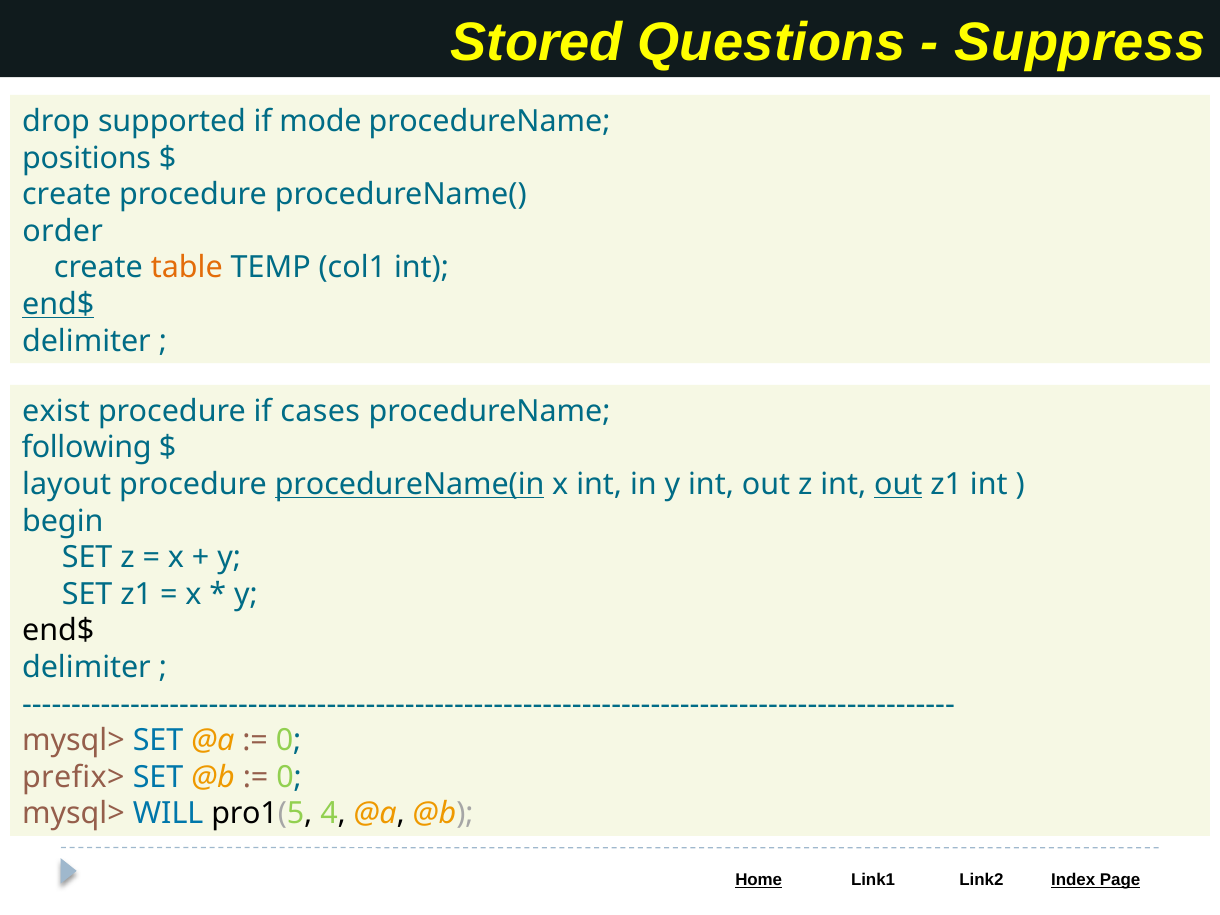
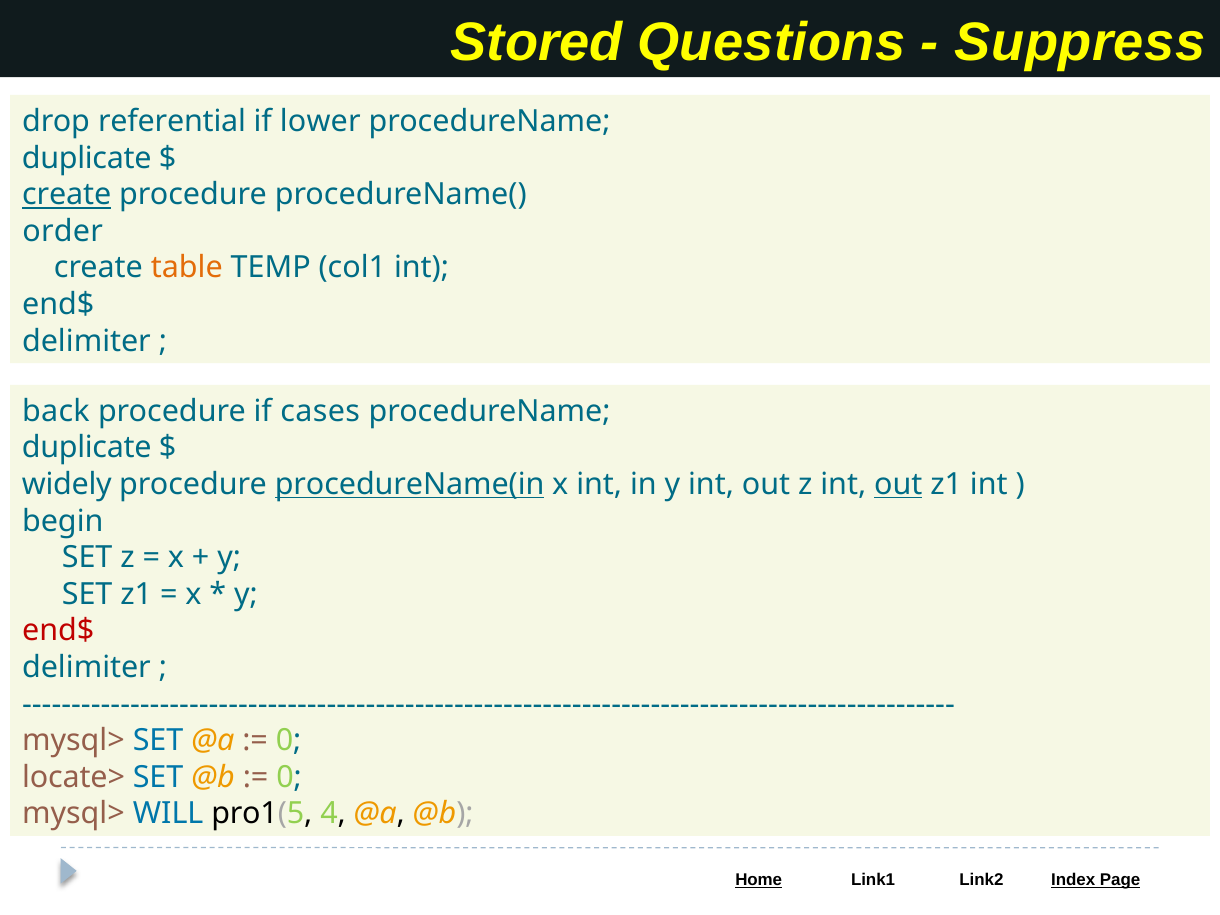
supported: supported -> referential
mode: mode -> lower
positions at (87, 158): positions -> duplicate
create at (67, 195) underline: none -> present
end$ at (58, 304) underline: present -> none
exist: exist -> back
following at (87, 448): following -> duplicate
layout: layout -> widely
end$ at (58, 631) colour: black -> red
prefix>: prefix> -> locate>
